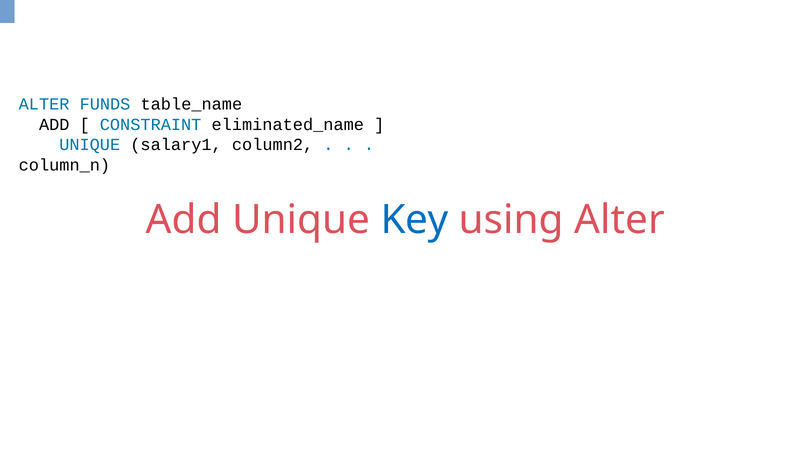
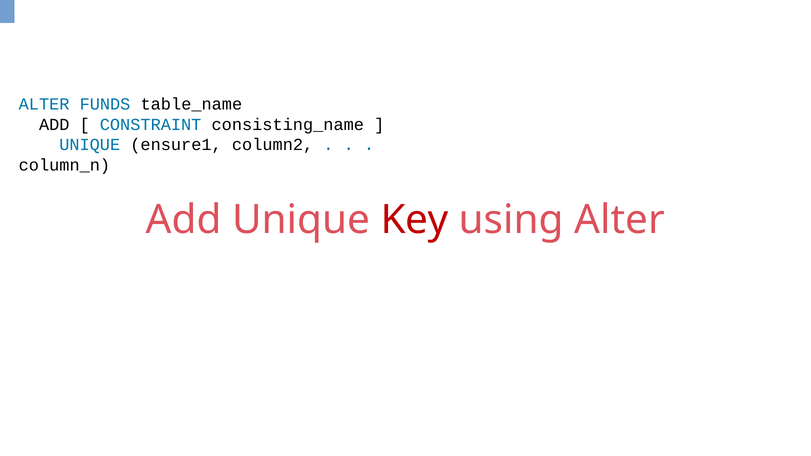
eliminated_name: eliminated_name -> consisting_name
salary1: salary1 -> ensure1
Key colour: blue -> red
